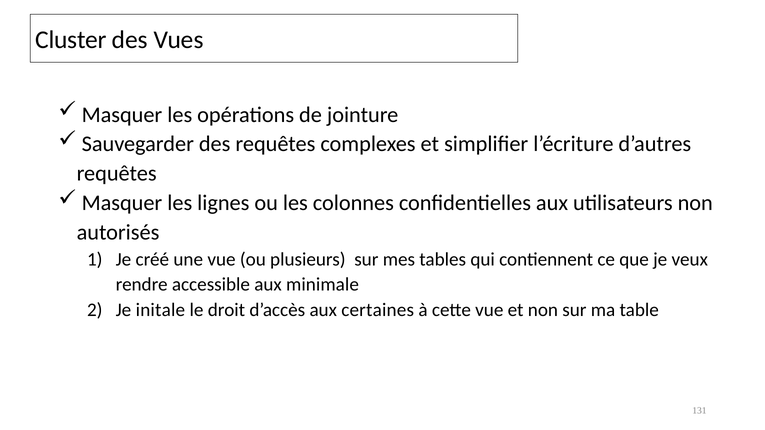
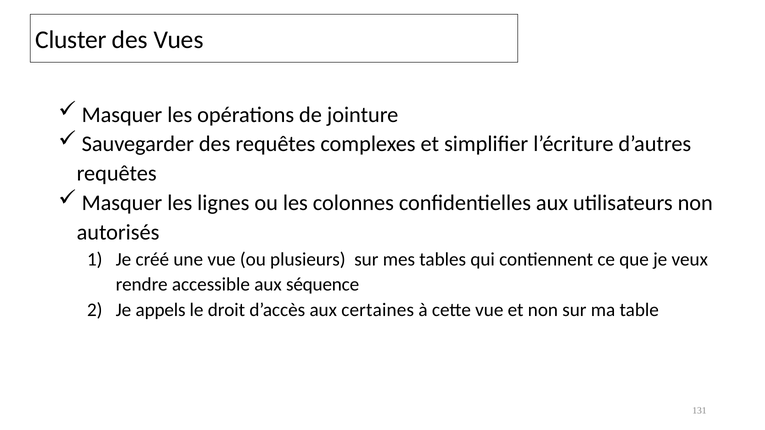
minimale: minimale -> séquence
initale: initale -> appels
